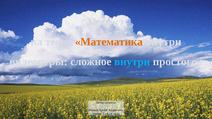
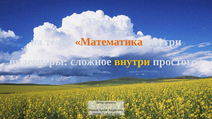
внутри at (132, 62) colour: light blue -> yellow
